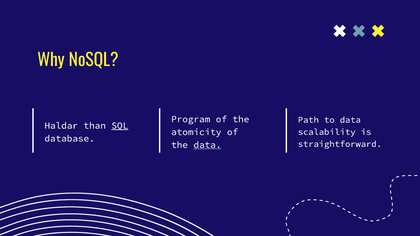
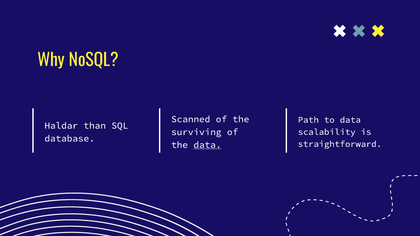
Program: Program -> Scanned
SQL underline: present -> none
atomicity: atomicity -> surviving
